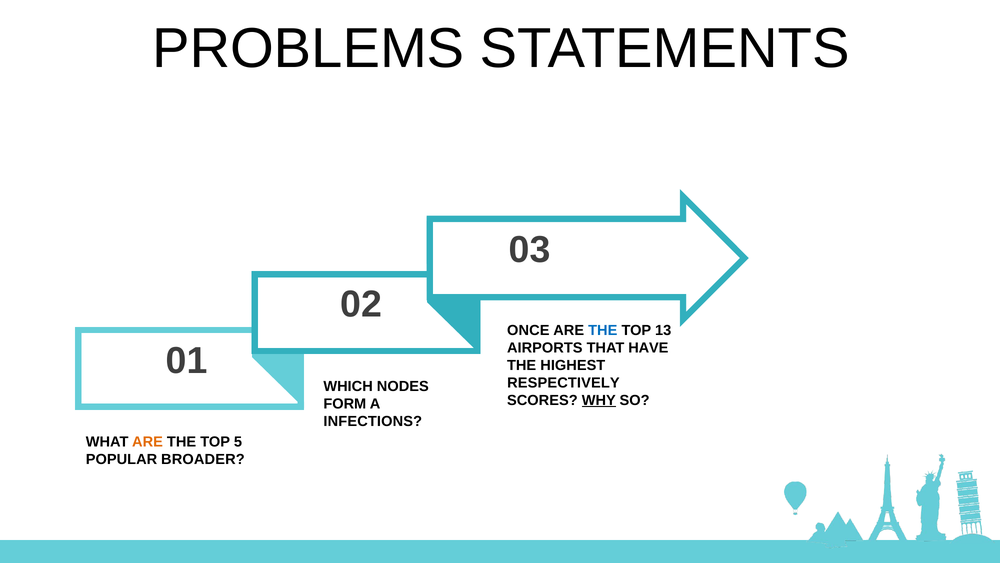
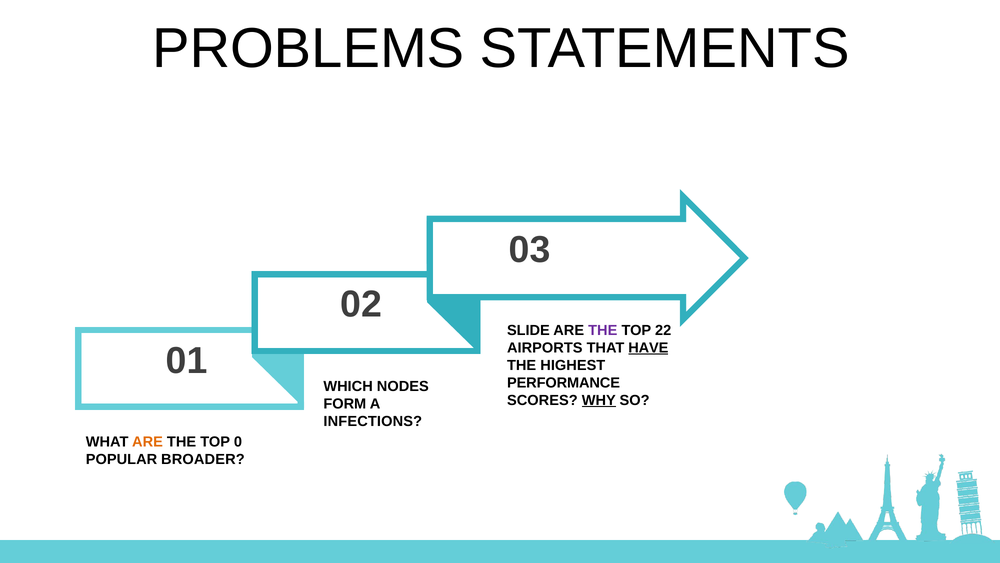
ONCE: ONCE -> SLIDE
THE at (603, 330) colour: blue -> purple
13: 13 -> 22
HAVE underline: none -> present
RESPECTIVELY: RESPECTIVELY -> PERFORMANCE
5: 5 -> 0
